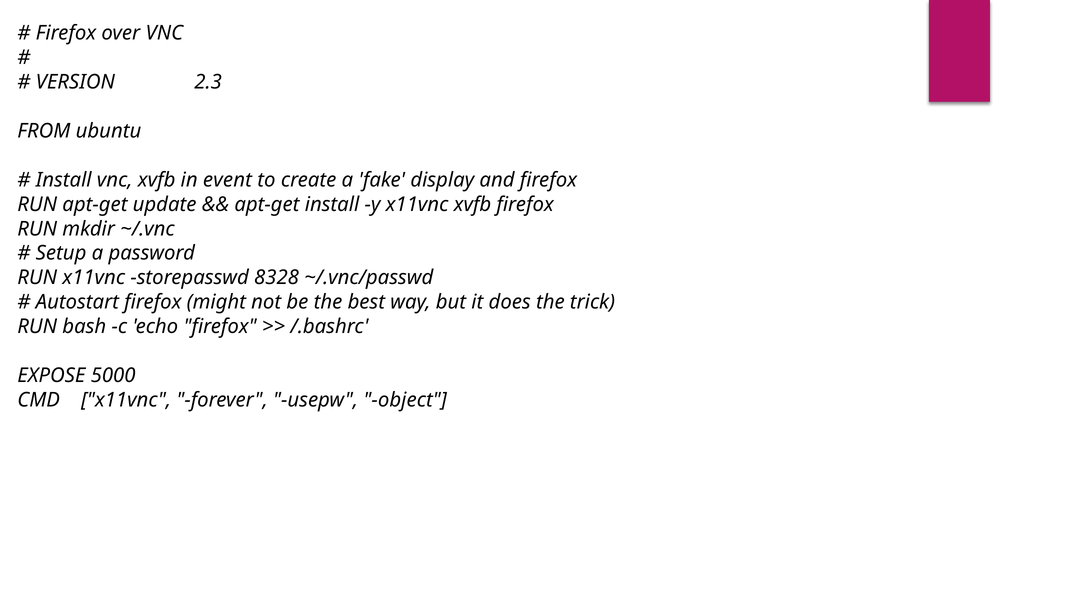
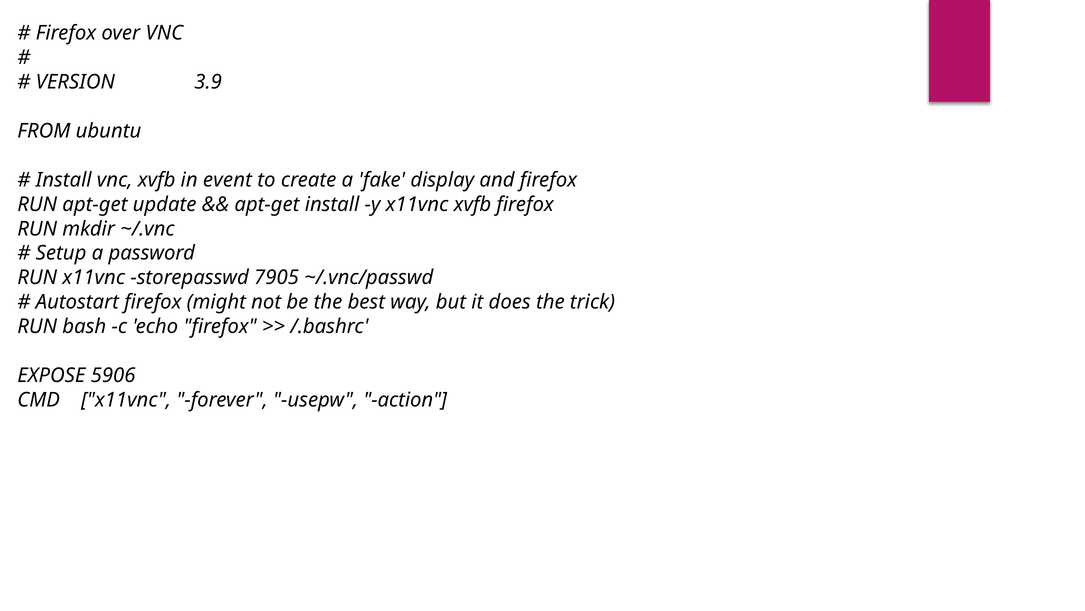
2.3: 2.3 -> 3.9
8328: 8328 -> 7905
5000: 5000 -> 5906
object: object -> action
